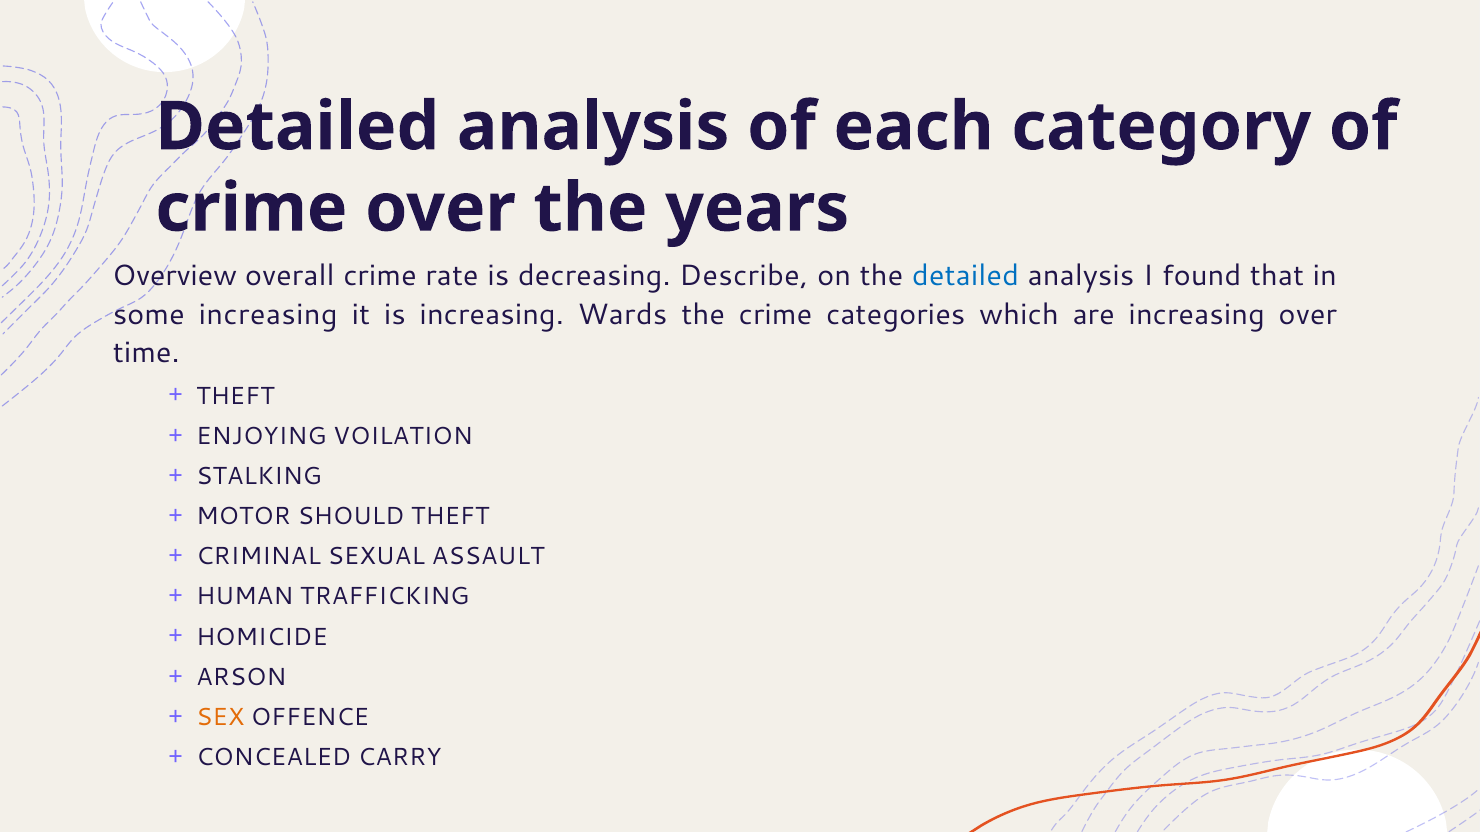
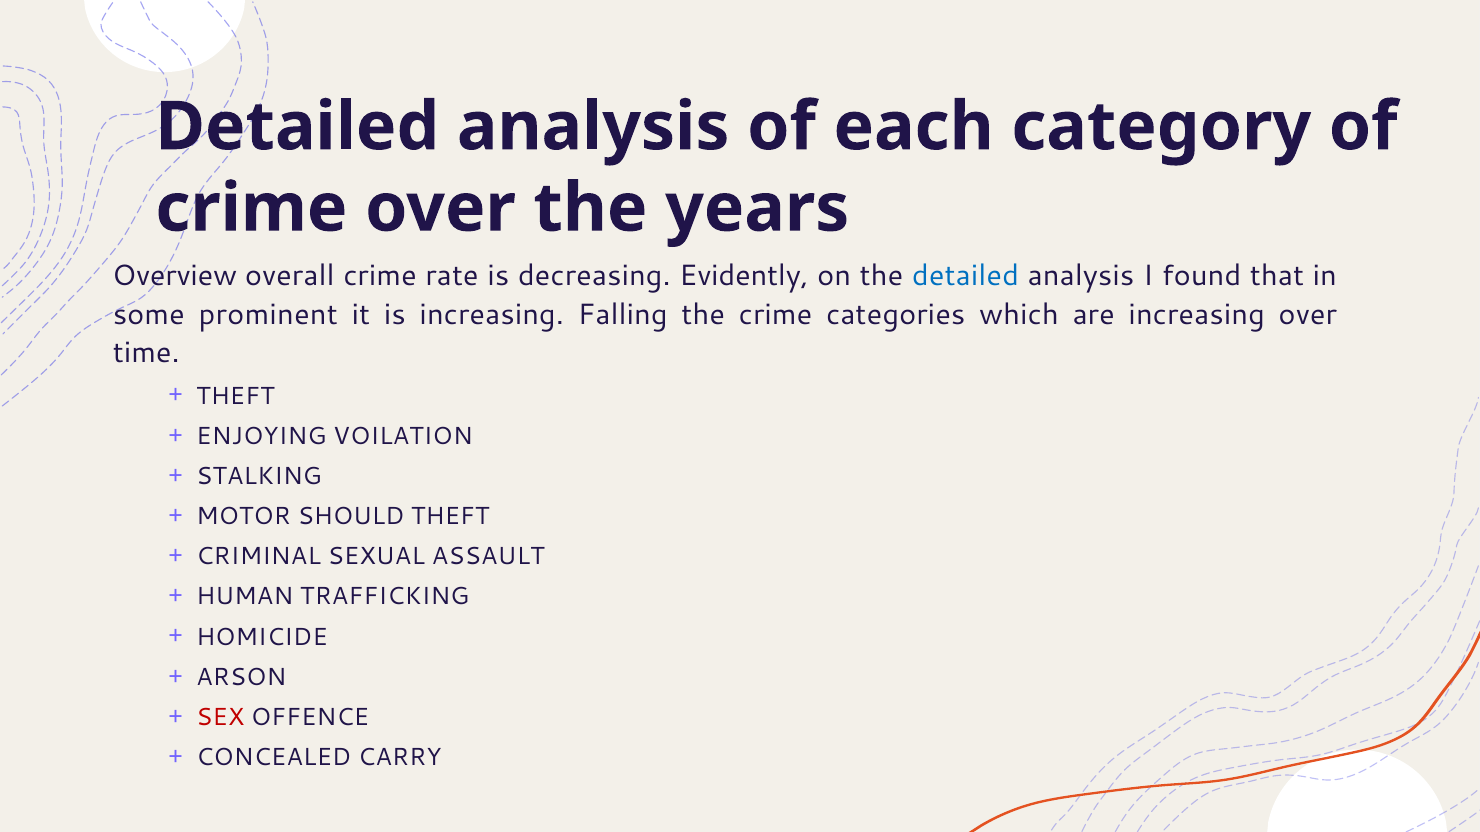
Describe: Describe -> Evidently
some increasing: increasing -> prominent
Wards: Wards -> Falling
SEX colour: orange -> red
